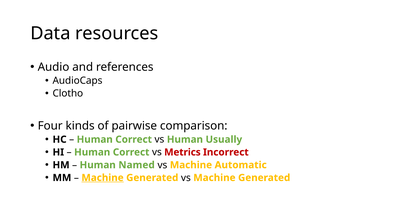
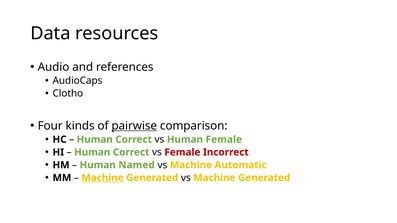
pairwise underline: none -> present
Human Usually: Usually -> Female
vs Metrics: Metrics -> Female
